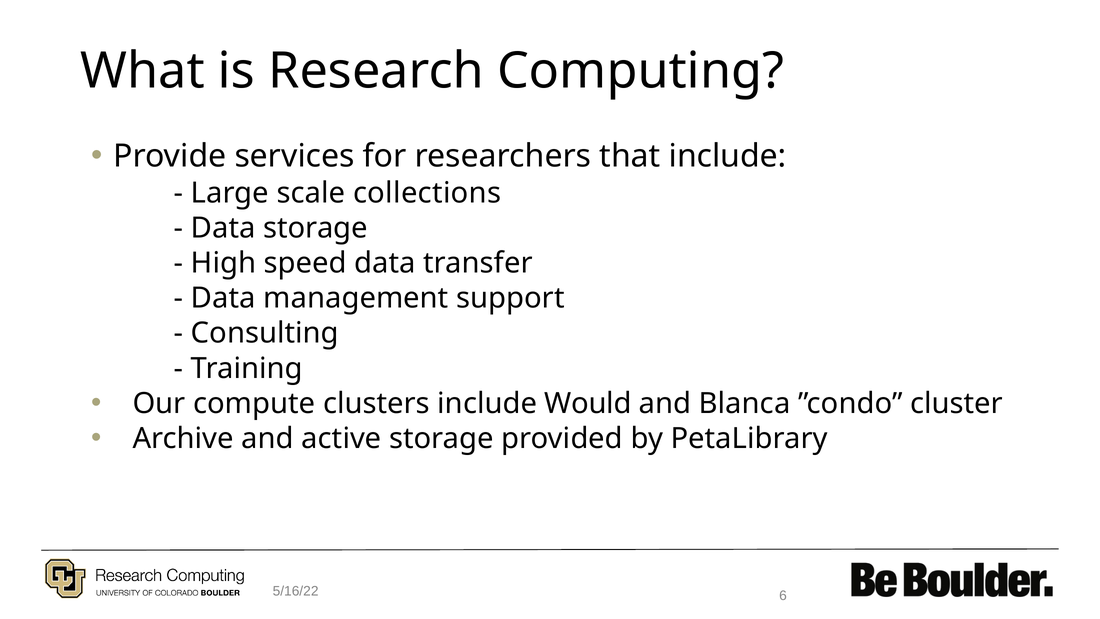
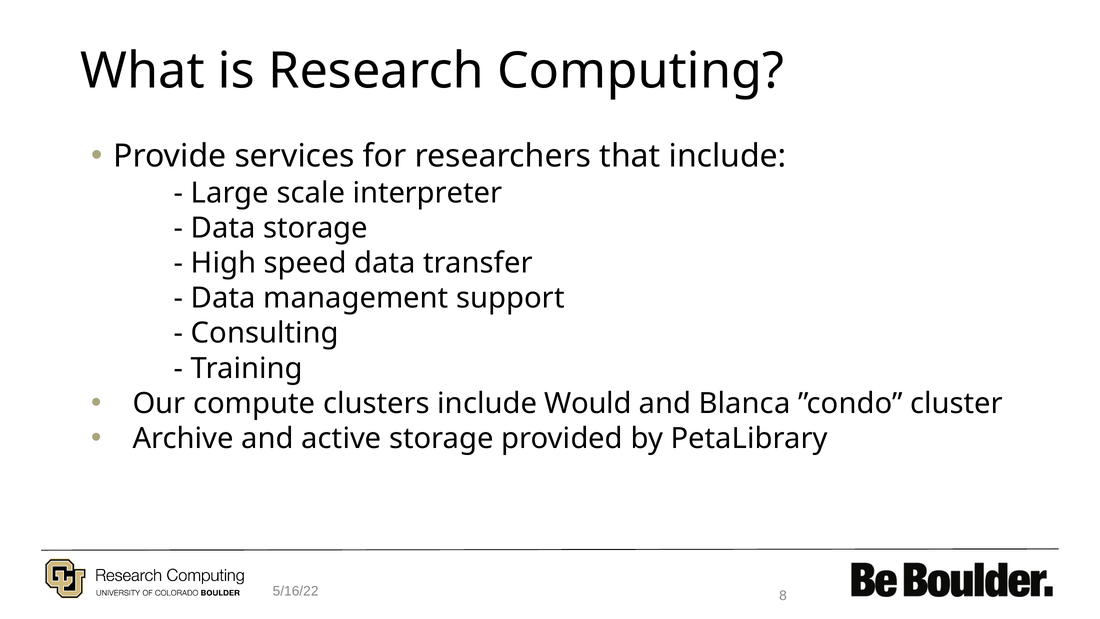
collections: collections -> interpreter
6: 6 -> 8
